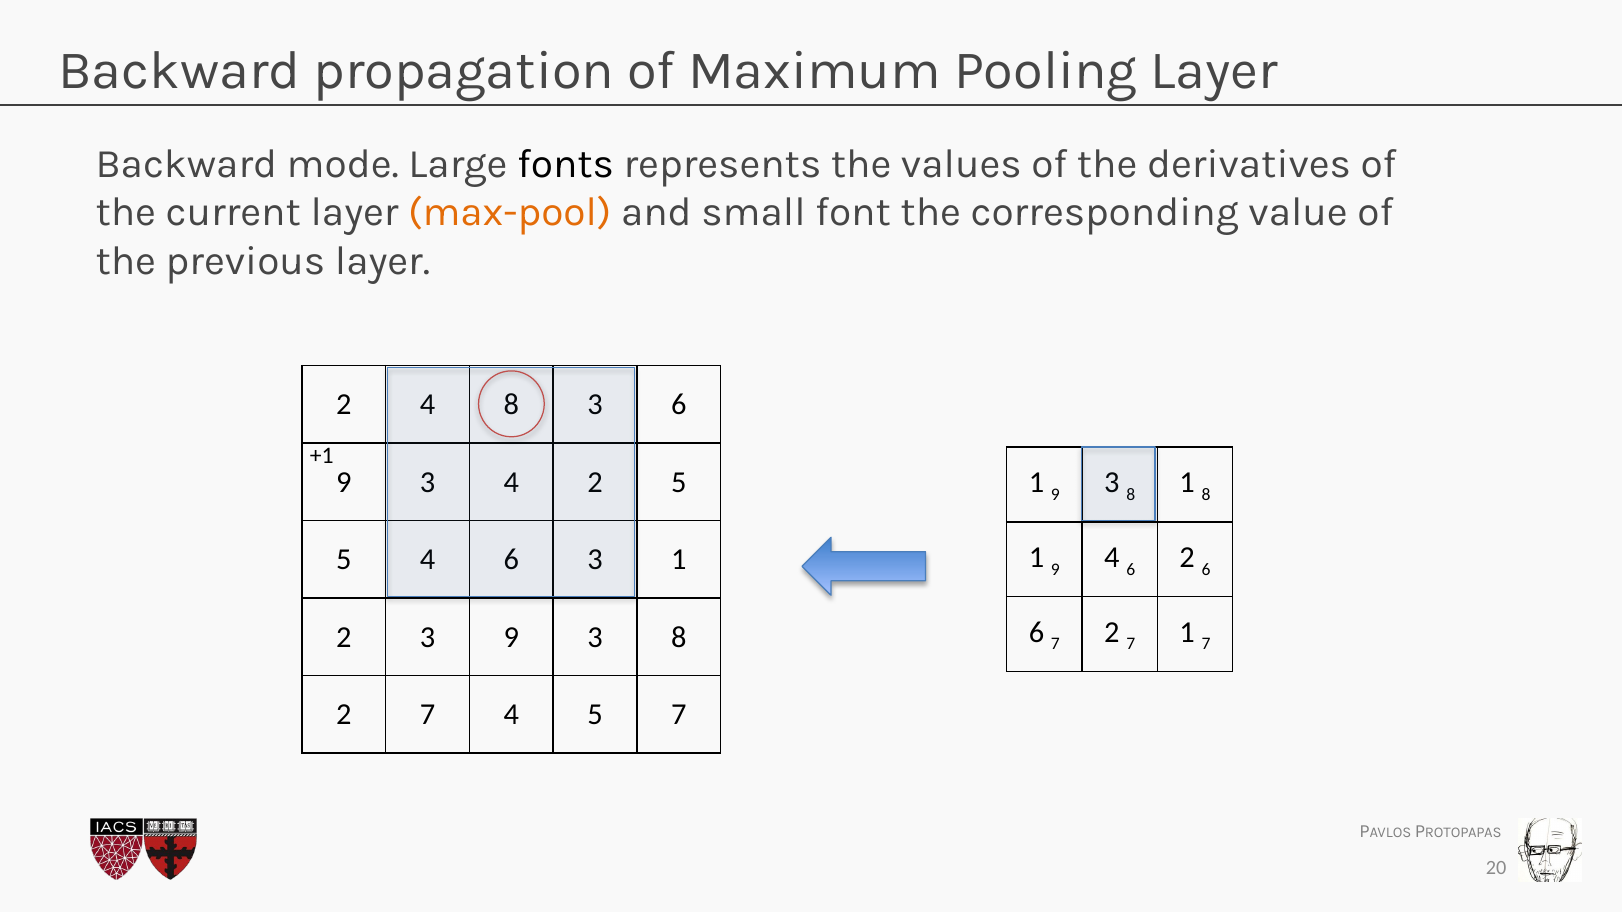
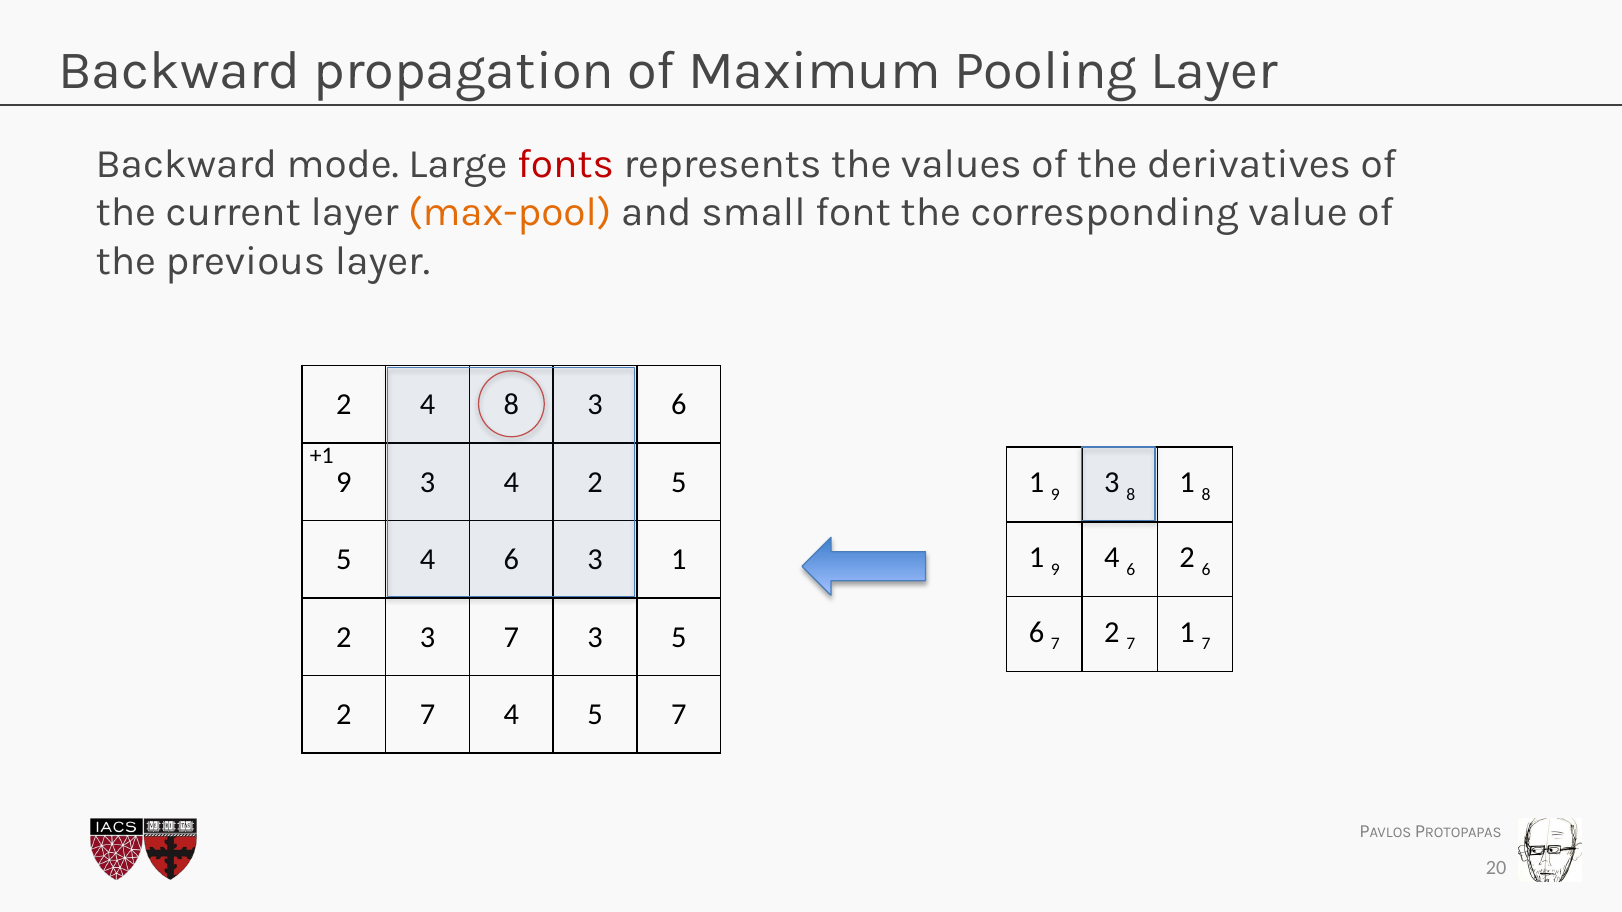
fonts colour: black -> red
3 9: 9 -> 7
8 at (679, 637): 8 -> 5
